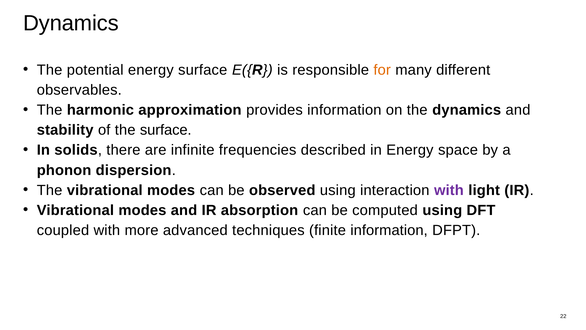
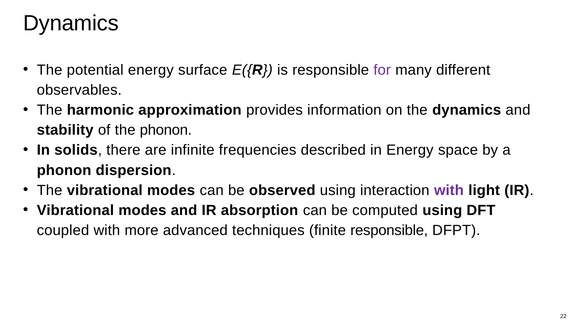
for colour: orange -> purple
the surface: surface -> phonon
finite information: information -> responsible
